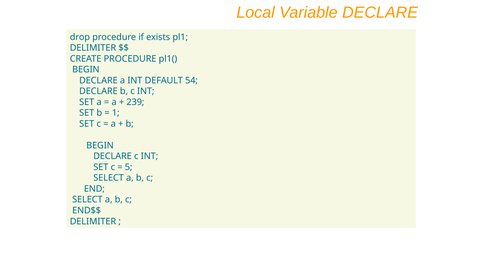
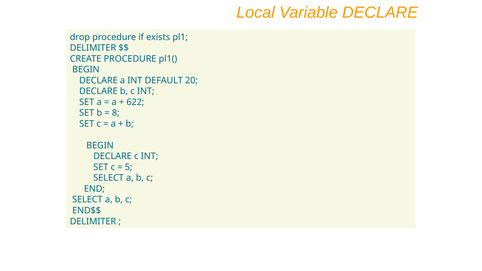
54: 54 -> 20
239: 239 -> 622
1: 1 -> 8
